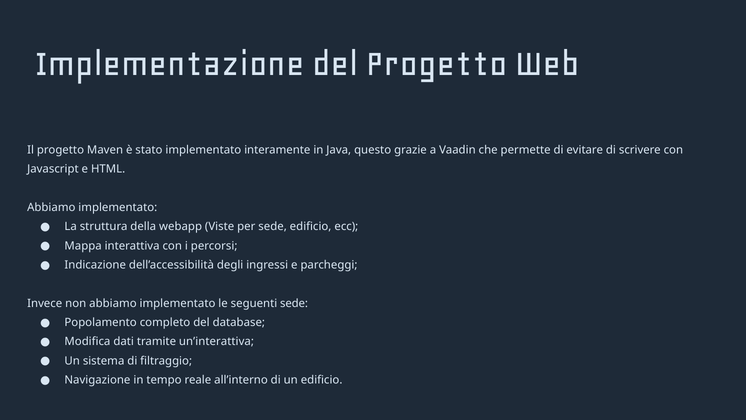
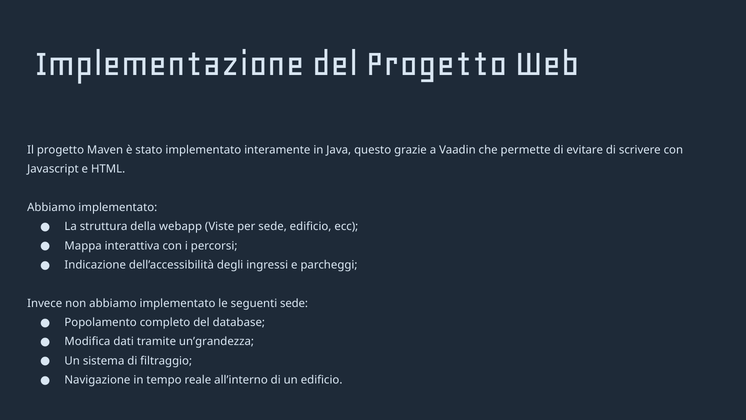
un’interattiva: un’interattiva -> un’grandezza
